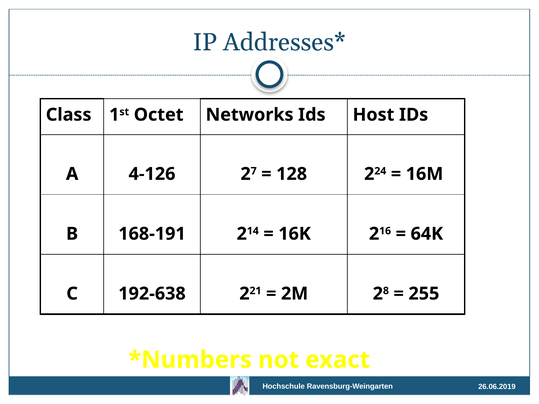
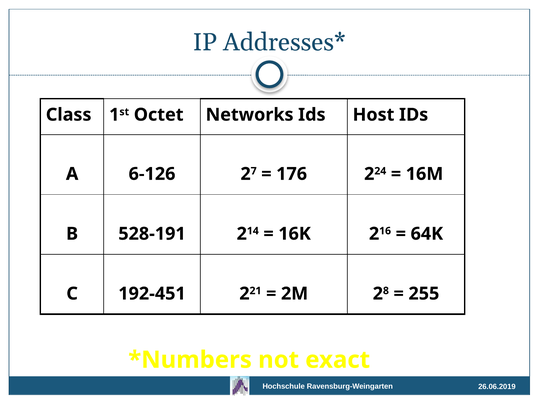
4-126: 4-126 -> 6-126
128: 128 -> 176
168-191: 168-191 -> 528-191
192-638: 192-638 -> 192-451
